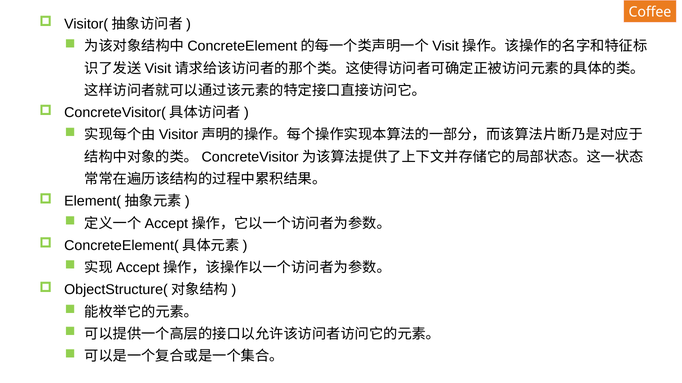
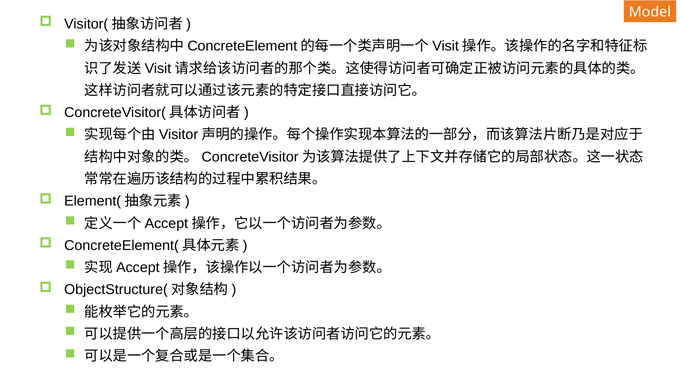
Coffee: Coffee -> Model
